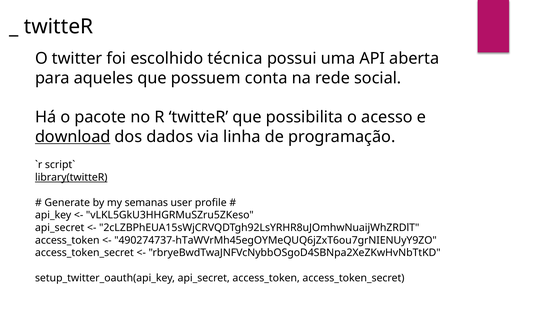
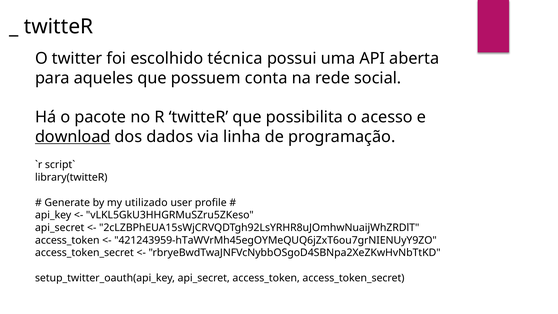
library(twitteR underline: present -> none
semanas: semanas -> utilizado
490274737-hTaWVrMh45egOYMeQUQ6jZxT6ou7grNIENUyY9ZO: 490274737-hTaWVrMh45egOYMeQUQ6jZxT6ou7grNIENUyY9ZO -> 421243959-hTaWVrMh45egOYMeQUQ6jZxT6ou7grNIENUyY9ZO
